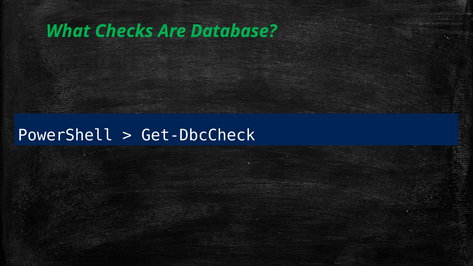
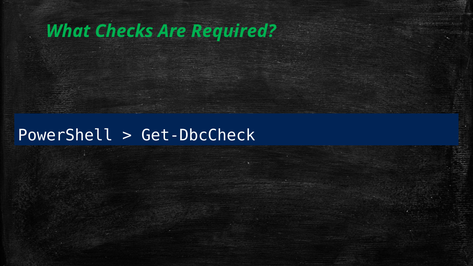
Database: Database -> Required
